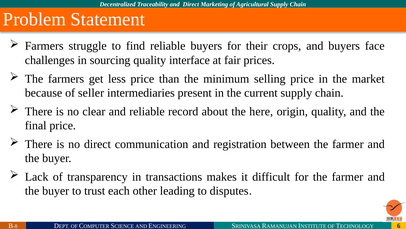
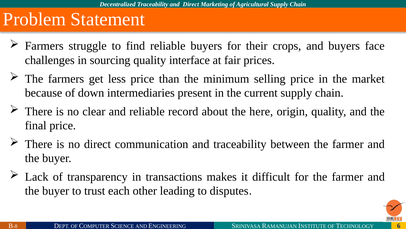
seller: seller -> down
and registration: registration -> traceability
